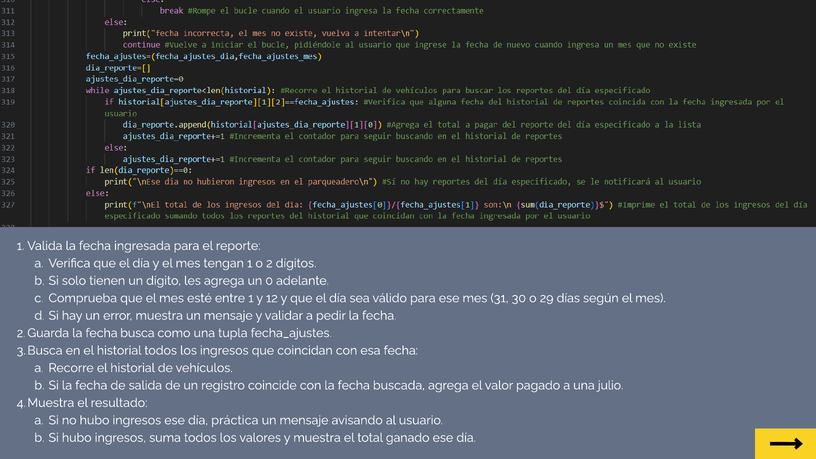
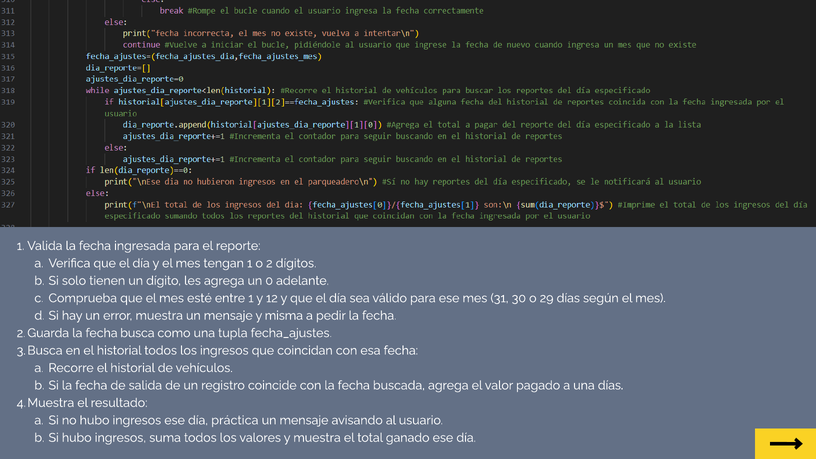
validar: validar -> misma
una julio: julio -> días
